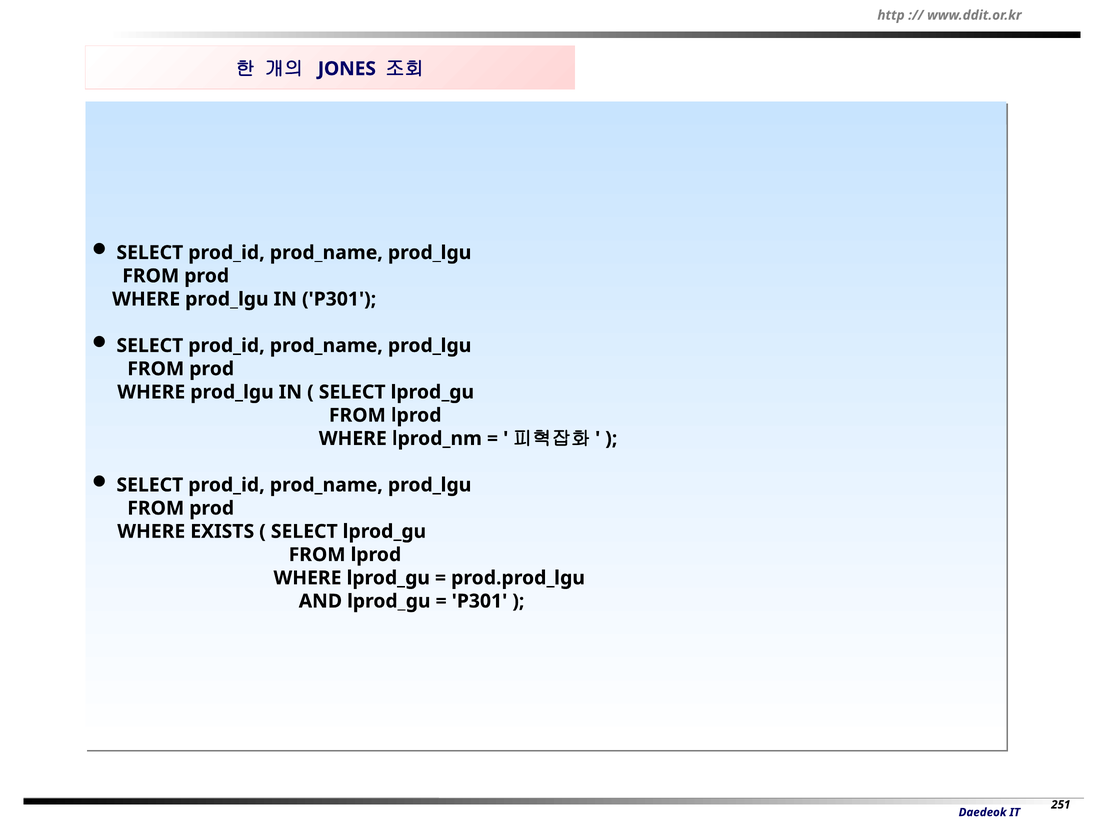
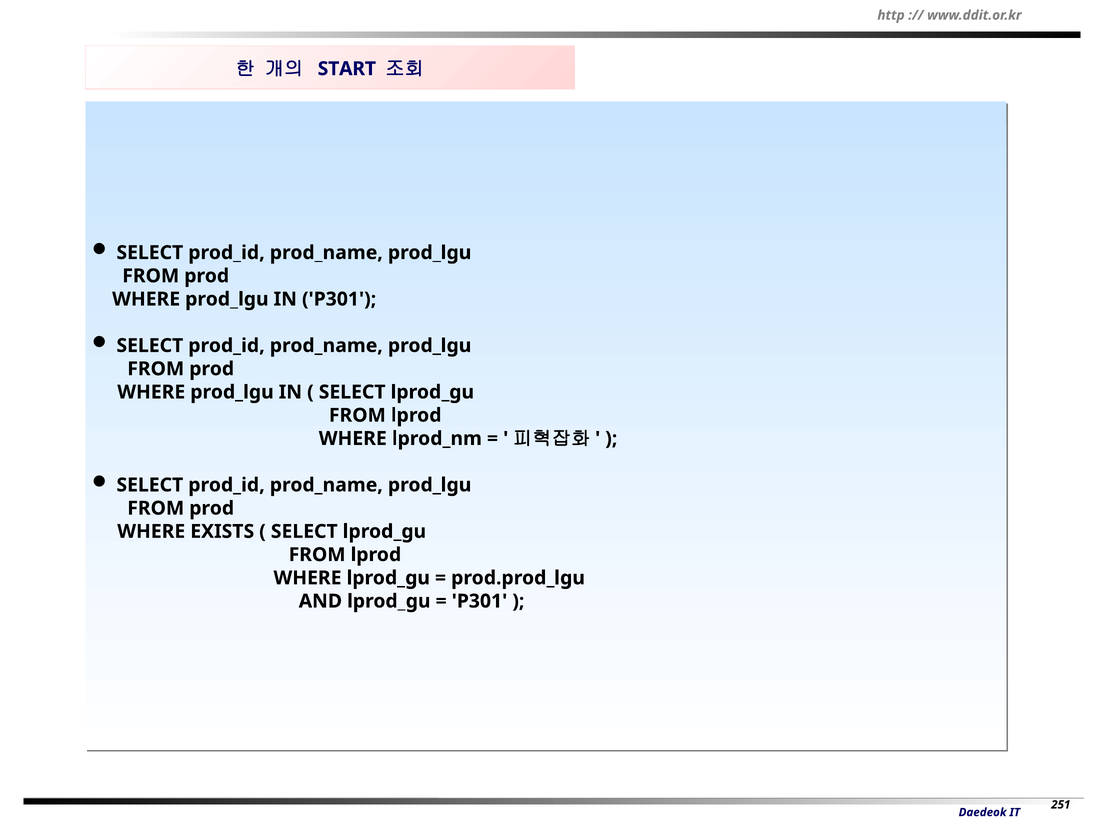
JONES: JONES -> START
